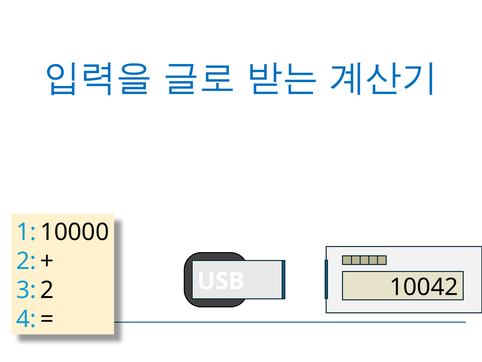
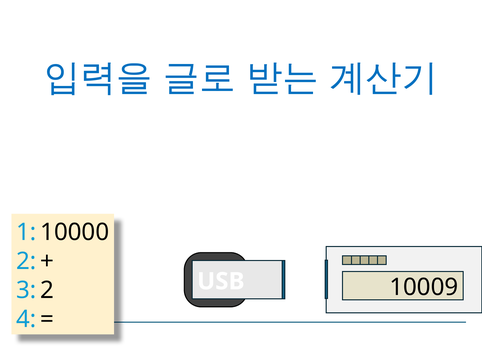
10042: 10042 -> 10009
